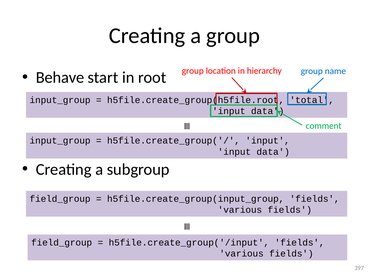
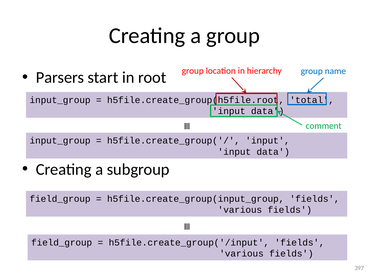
Behave: Behave -> Parsers
